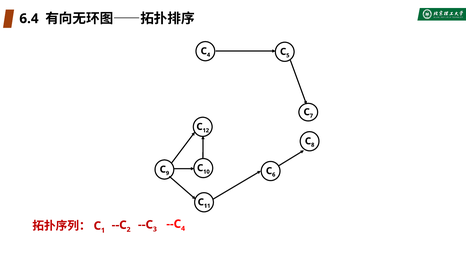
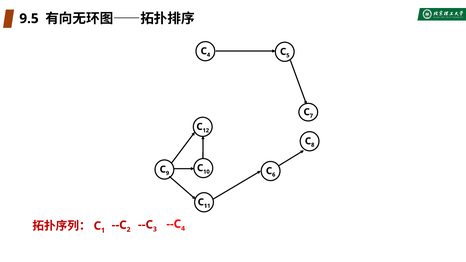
6.4: 6.4 -> 9.5
